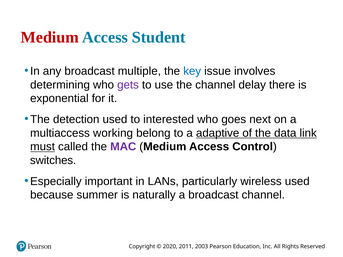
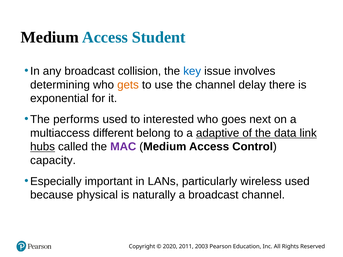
Medium at (50, 37) colour: red -> black
multiple: multiple -> collision
gets colour: purple -> orange
detection: detection -> performs
working: working -> different
must: must -> hubs
switches: switches -> capacity
summer: summer -> physical
